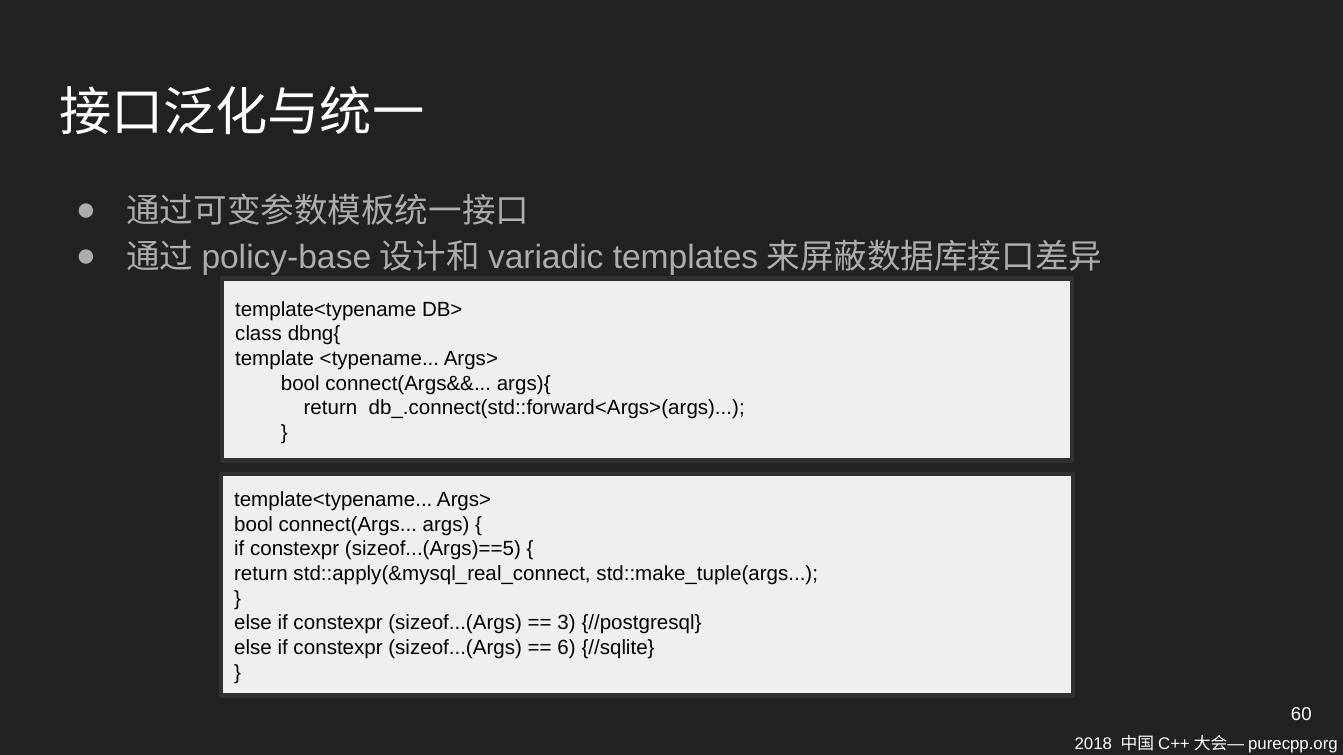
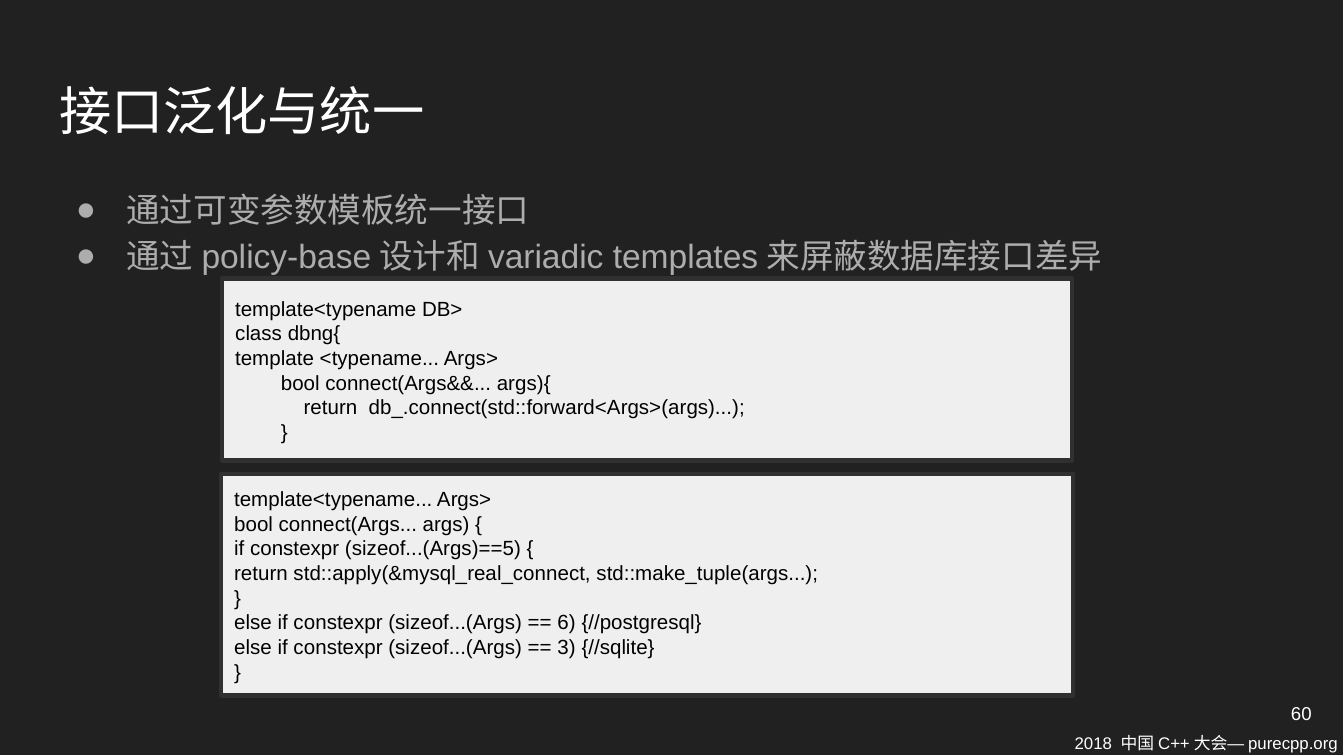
3: 3 -> 6
6: 6 -> 3
